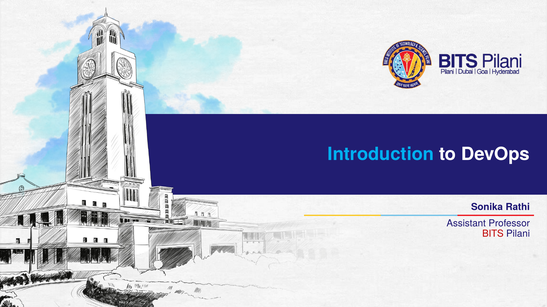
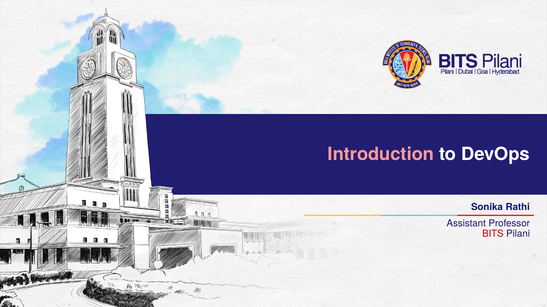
Introduction colour: light blue -> pink
